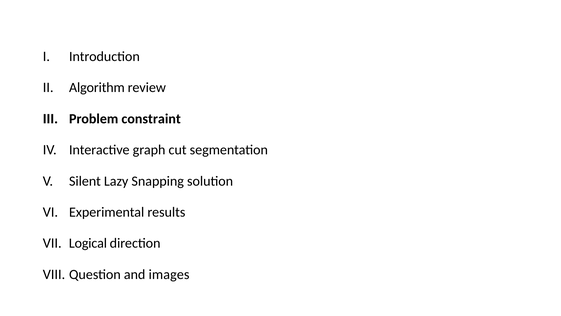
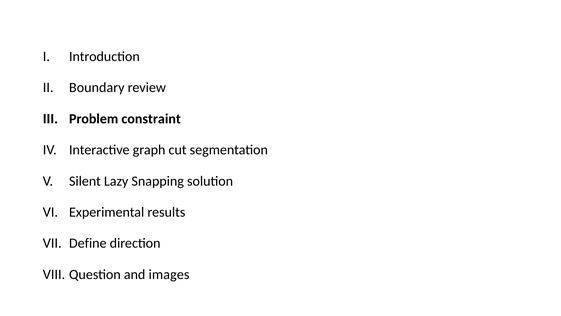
Algorithm: Algorithm -> Boundary
Logical: Logical -> Define
